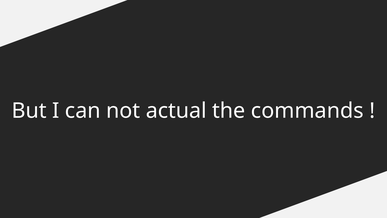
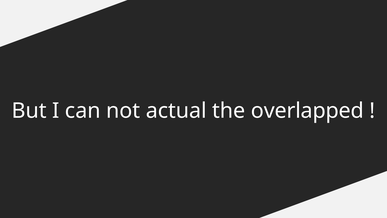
commands: commands -> overlapped
